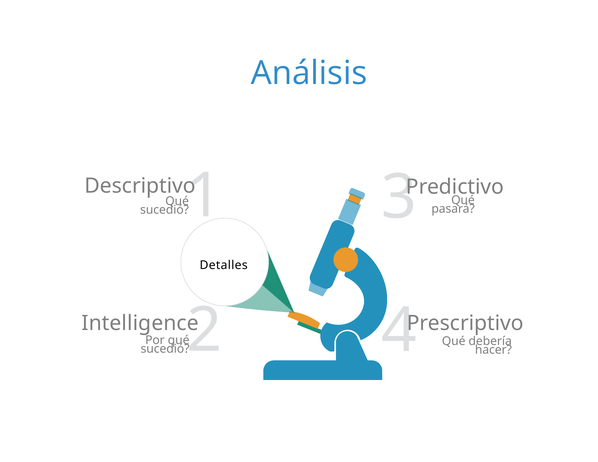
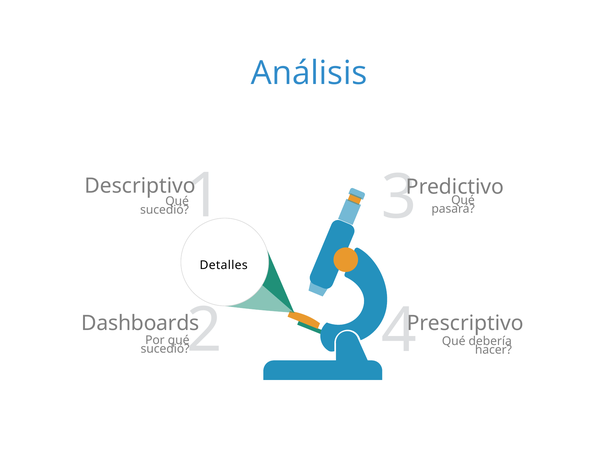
Intelligence: Intelligence -> Dashboards
